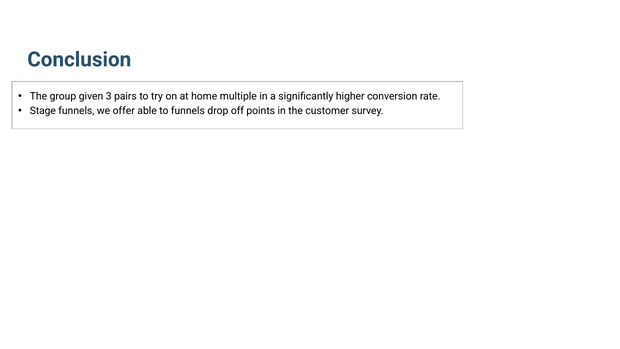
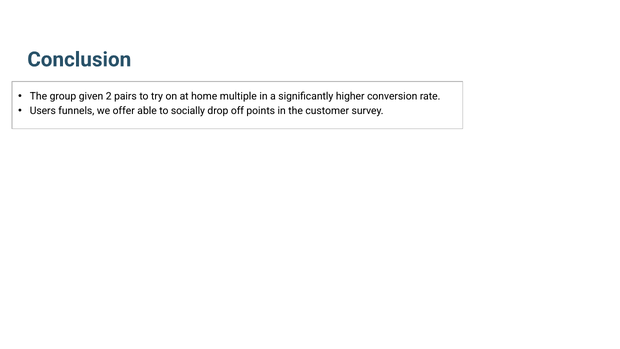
3: 3 -> 2
Stage: Stage -> Users
to funnels: funnels -> socially
